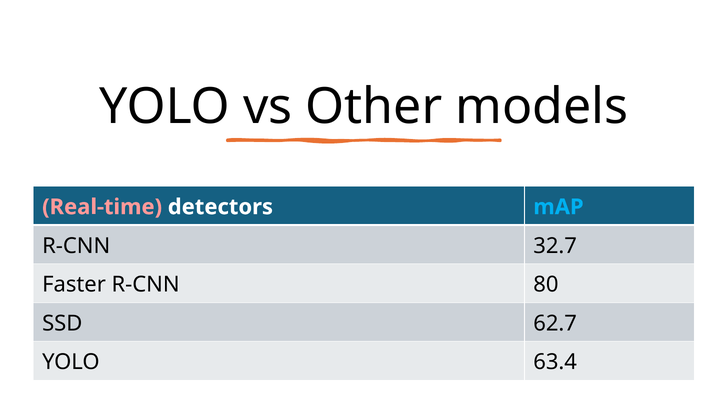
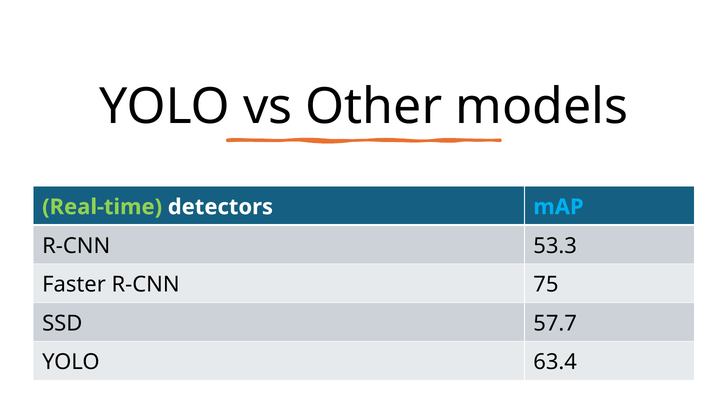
Real-time colour: pink -> light green
32.7: 32.7 -> 53.3
80: 80 -> 75
62.7: 62.7 -> 57.7
